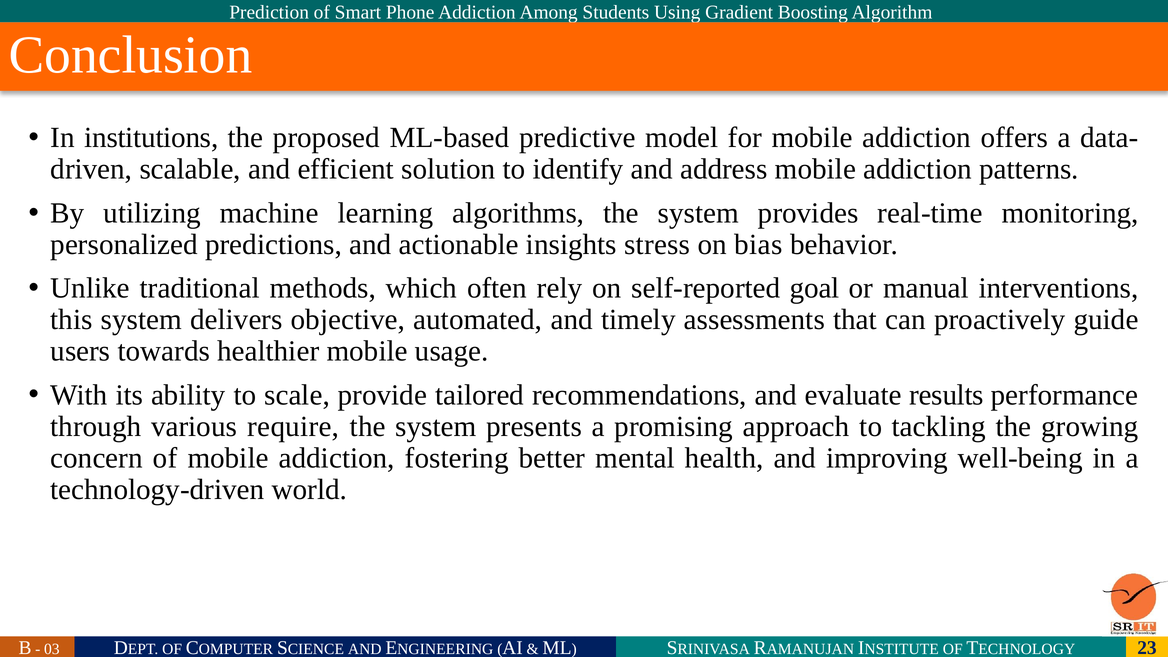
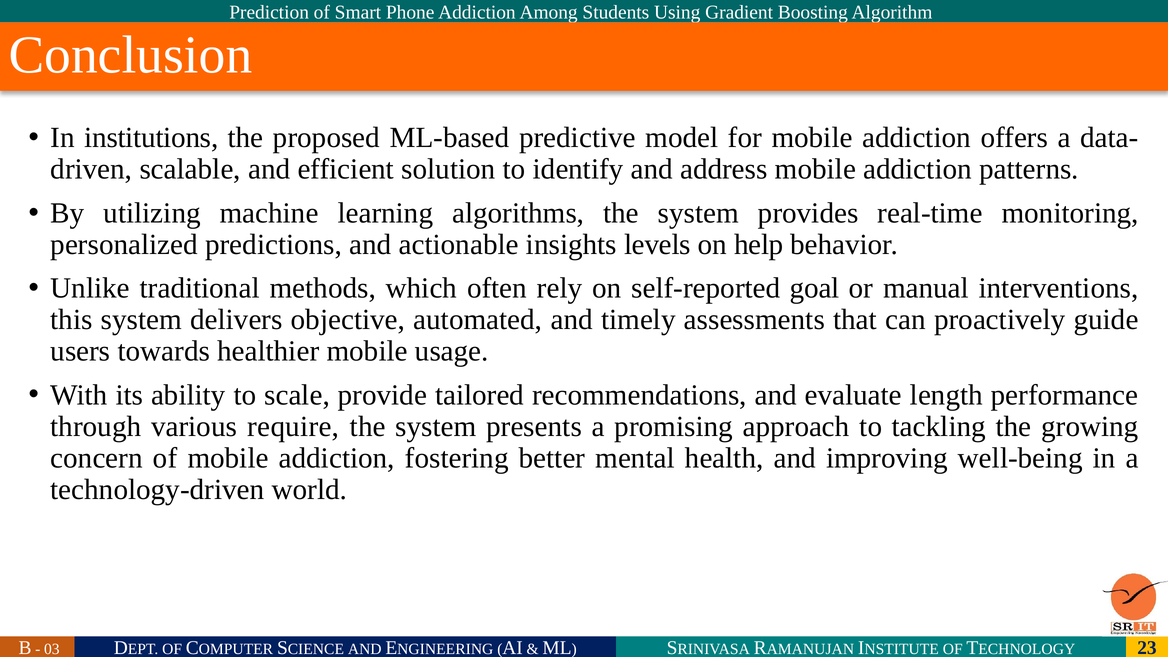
stress: stress -> levels
bias: bias -> help
results: results -> length
